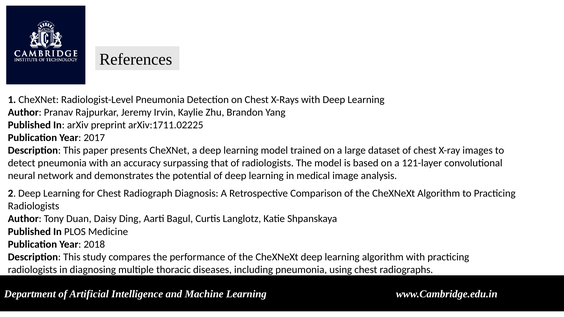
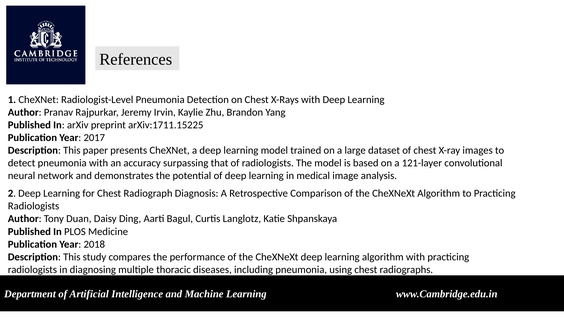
arXiv:1711.02225: arXiv:1711.02225 -> arXiv:1711.15225
